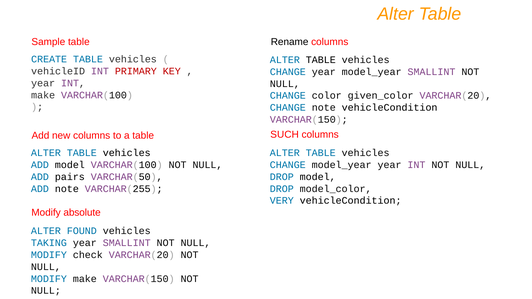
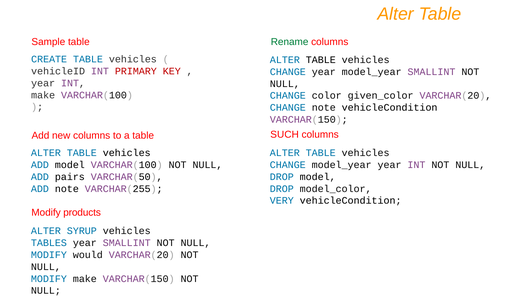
Rename colour: black -> green
absolute: absolute -> products
FOUND: FOUND -> SYRUP
TAKING: TAKING -> TABLES
check: check -> would
